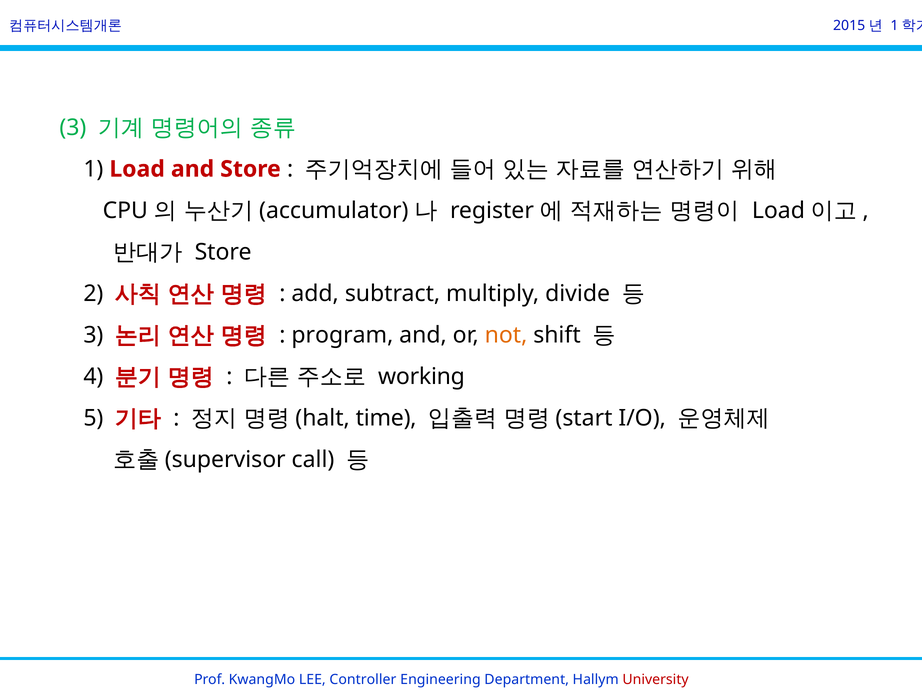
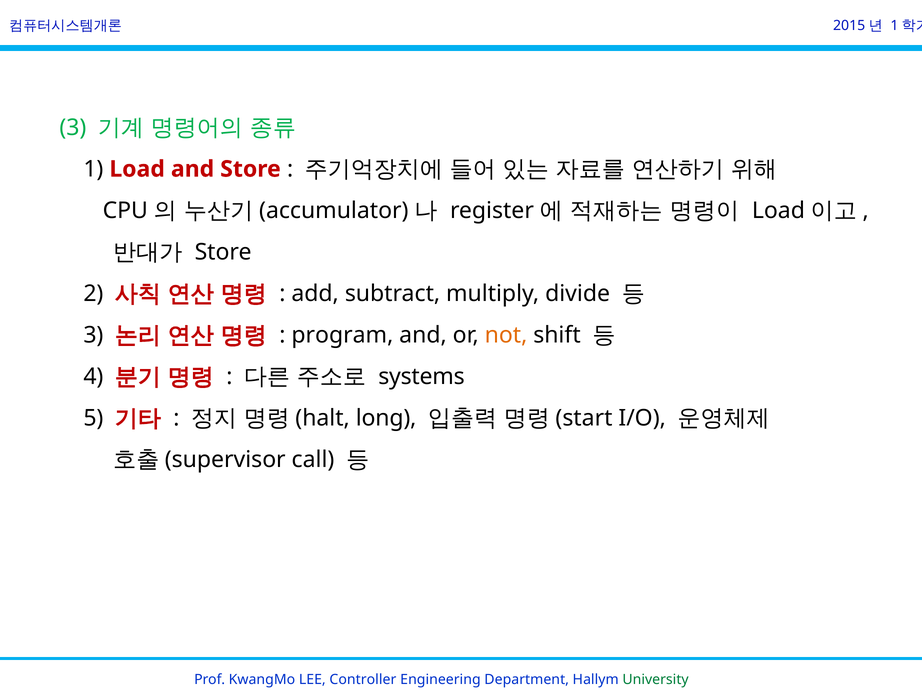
working: working -> systems
time: time -> long
University colour: red -> green
